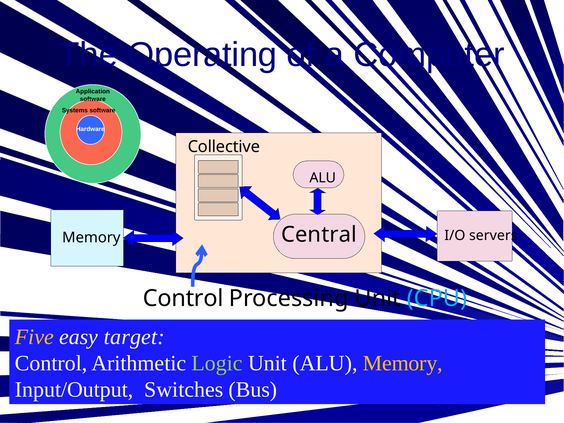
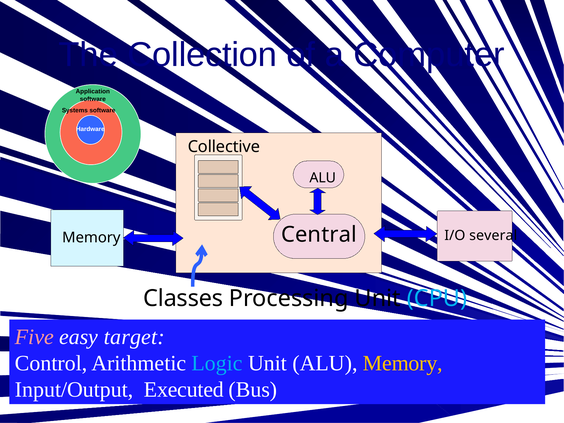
Operating: Operating -> Collection
servers: servers -> several
Control at (183, 298): Control -> Classes
Five colour: yellow -> pink
Logic colour: light green -> light blue
Switches: Switches -> Executed
